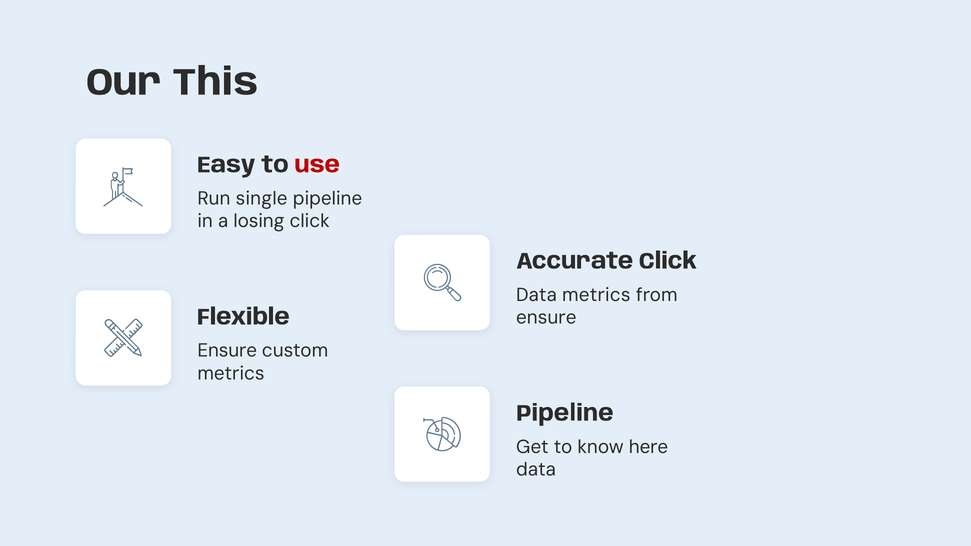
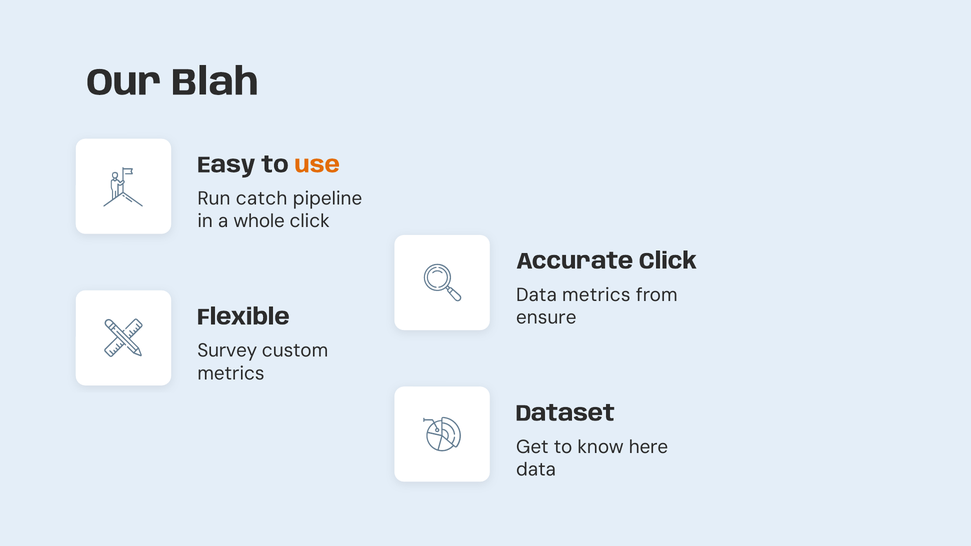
This: This -> Blah
use colour: red -> orange
single: single -> catch
losing: losing -> whole
Ensure at (227, 351): Ensure -> Survey
Pipeline at (565, 413): Pipeline -> Dataset
